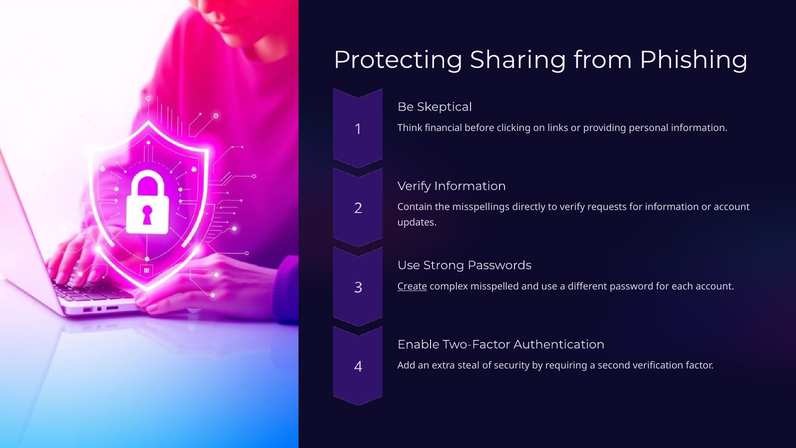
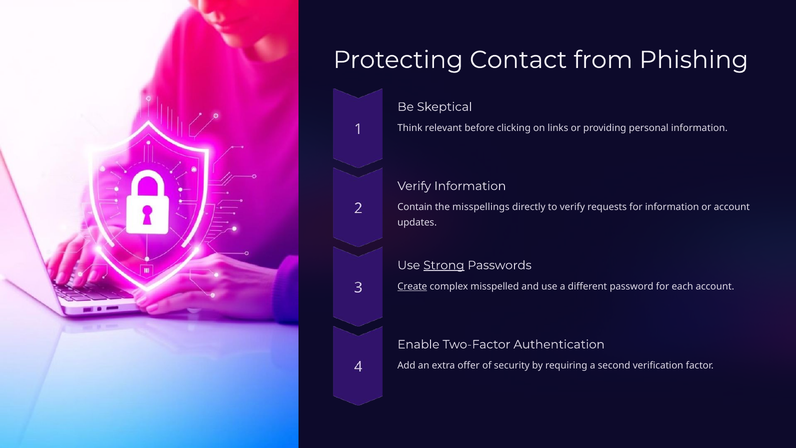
Sharing: Sharing -> Contact
financial: financial -> relevant
Strong underline: none -> present
steal: steal -> offer
